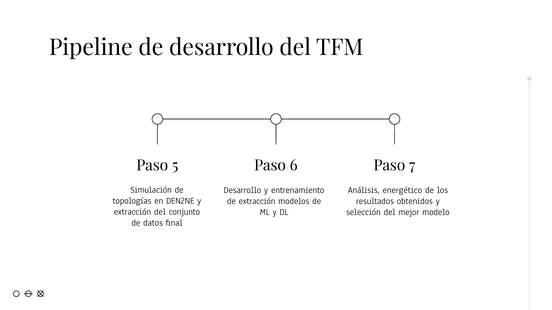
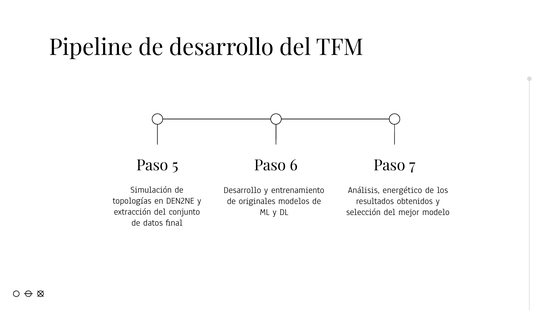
de extracción: extracción -> originales
